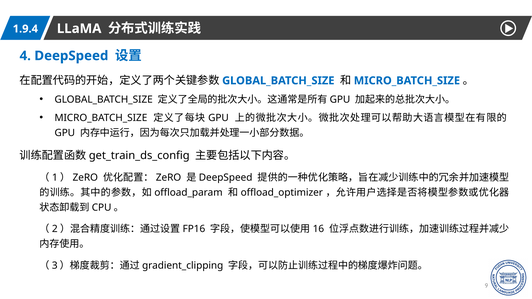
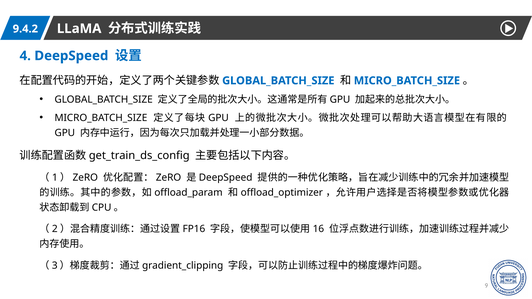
1.9.4: 1.9.4 -> 9.4.2
